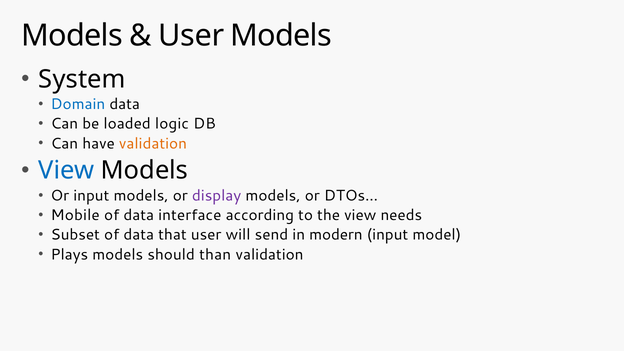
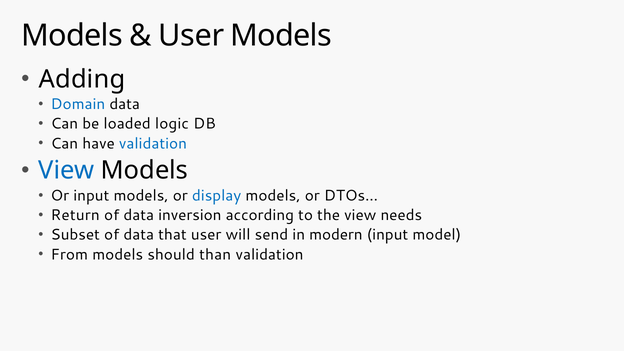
System: System -> Adding
validation at (153, 143) colour: orange -> blue
display colour: purple -> blue
Mobile: Mobile -> Return
interface: interface -> inversion
Plays: Plays -> From
